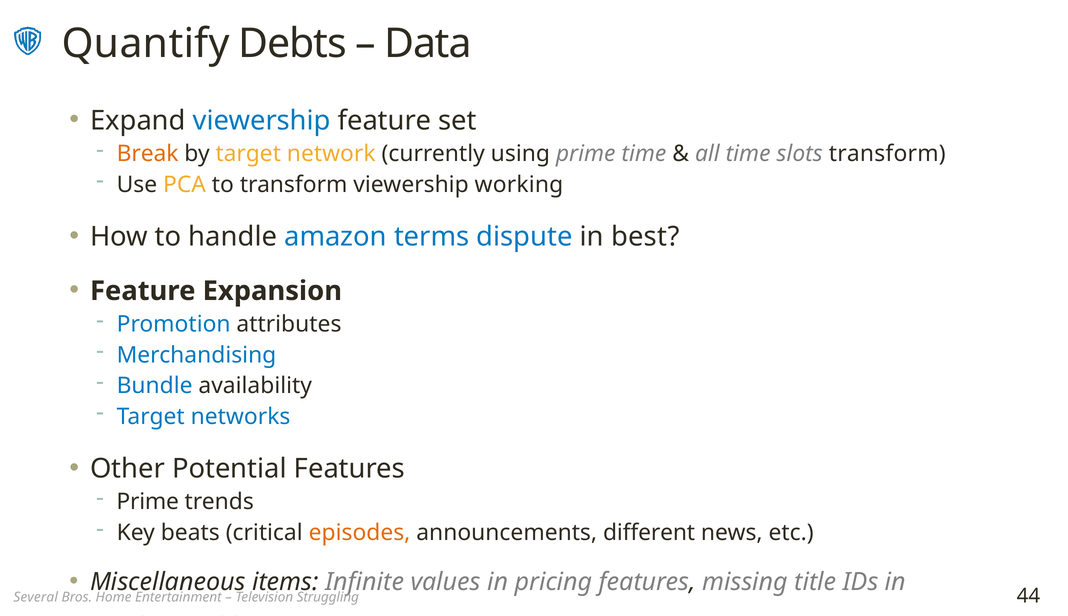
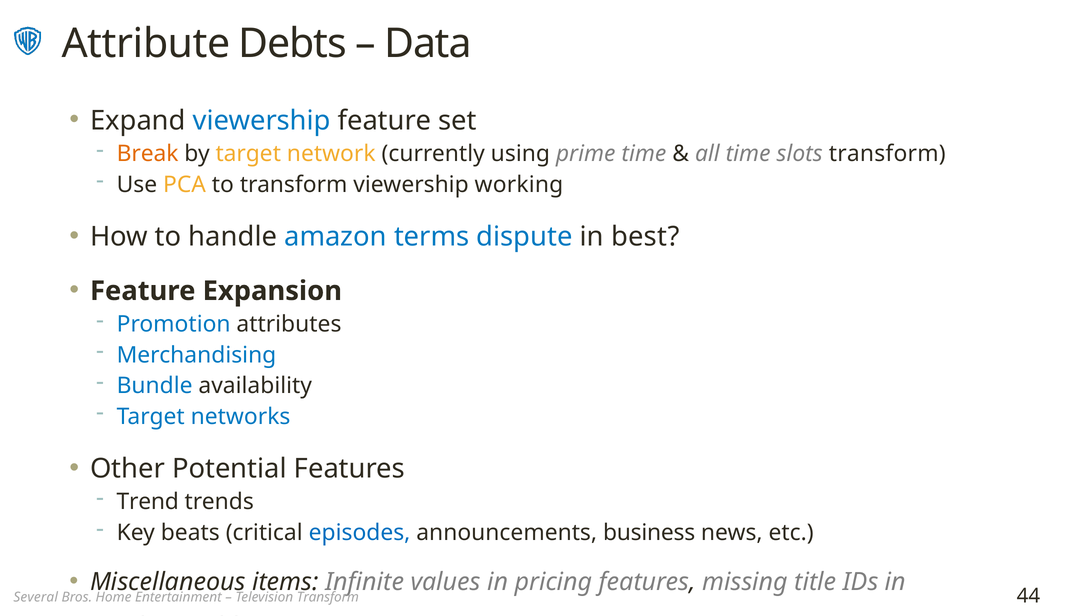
Quantify at (146, 44): Quantify -> Attribute
Prime at (148, 502): Prime -> Trend
episodes colour: orange -> blue
different: different -> business
Television Struggling: Struggling -> Transform
